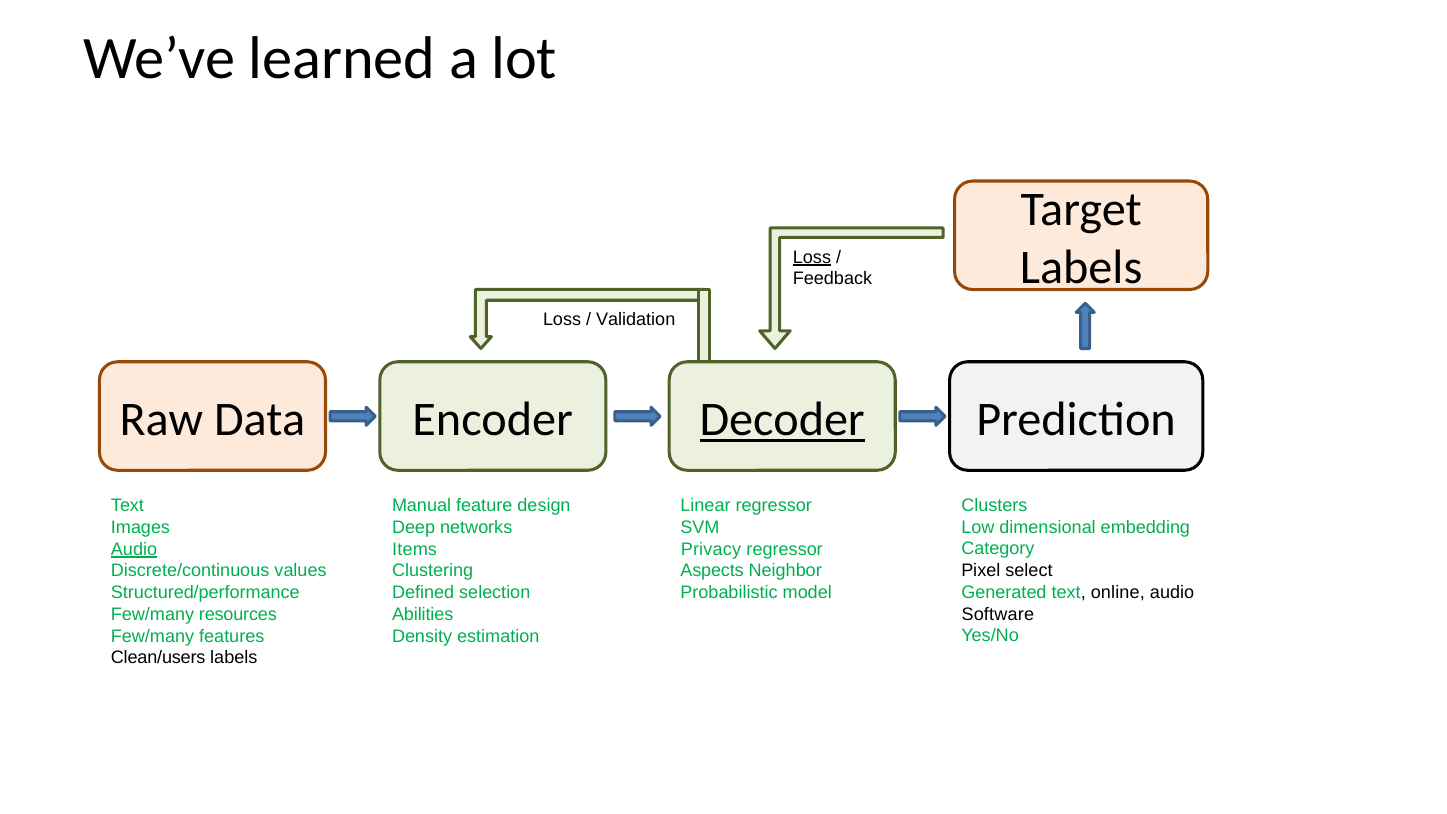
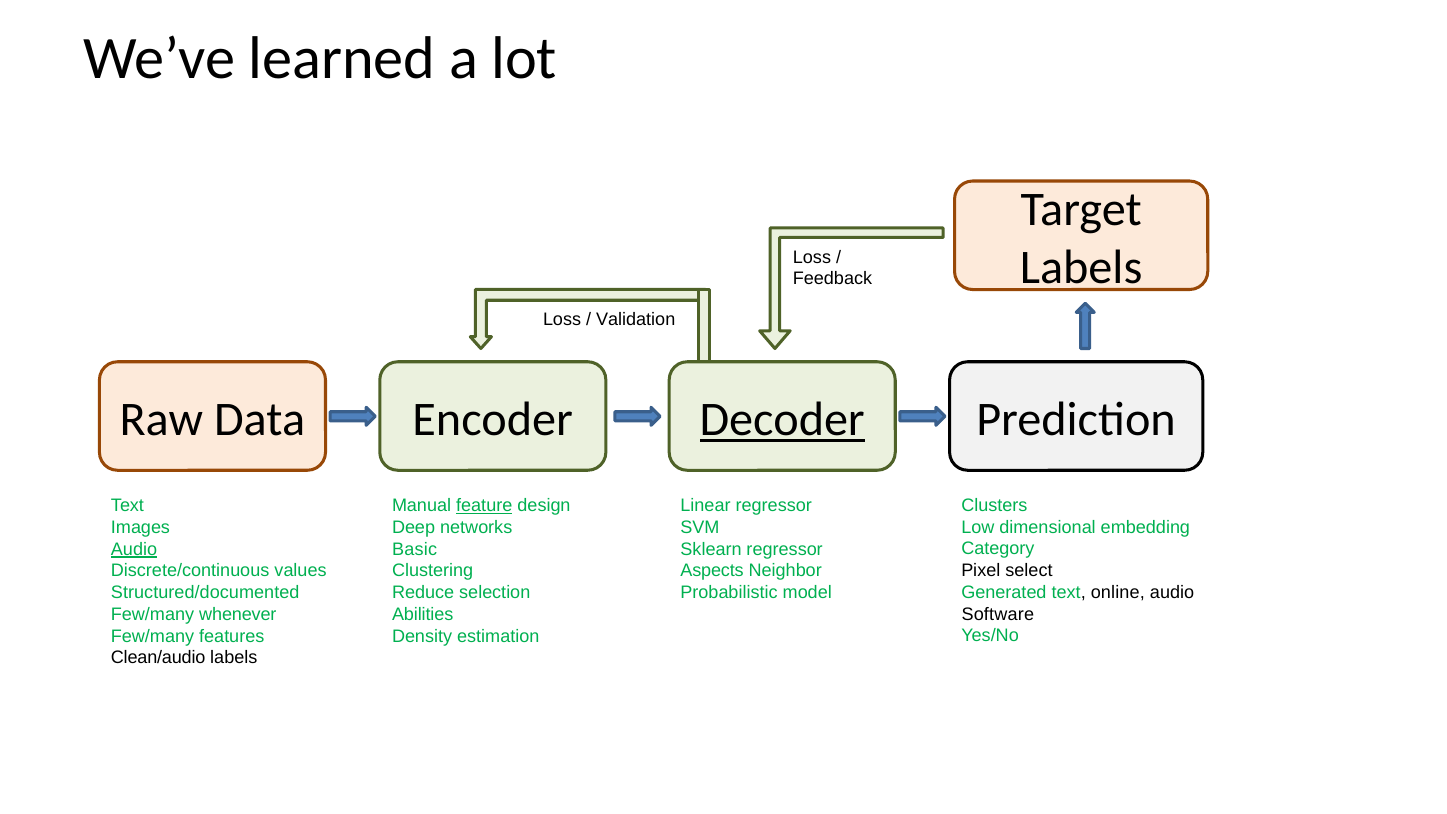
Loss at (812, 257) underline: present -> none
feature underline: none -> present
Items: Items -> Basic
Privacy: Privacy -> Sklearn
Structured/performance: Structured/performance -> Structured/documented
Defined: Defined -> Reduce
resources: resources -> whenever
Clean/users: Clean/users -> Clean/audio
